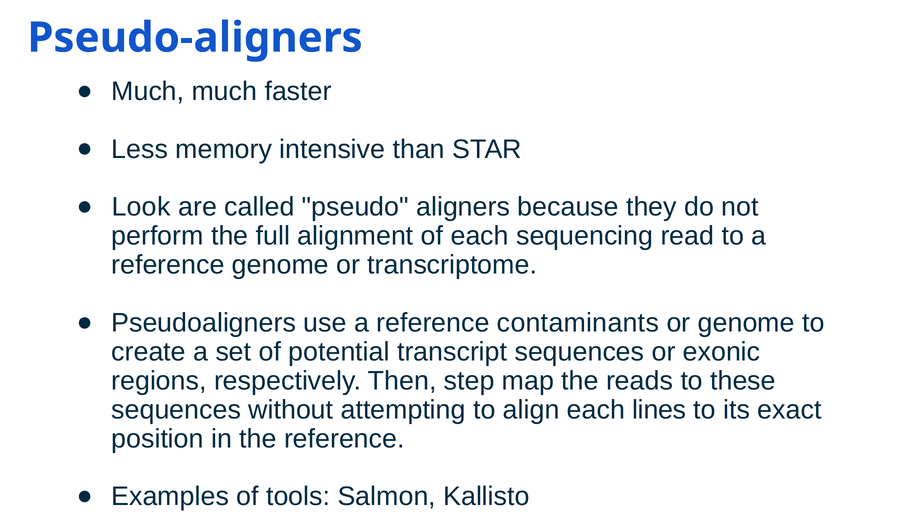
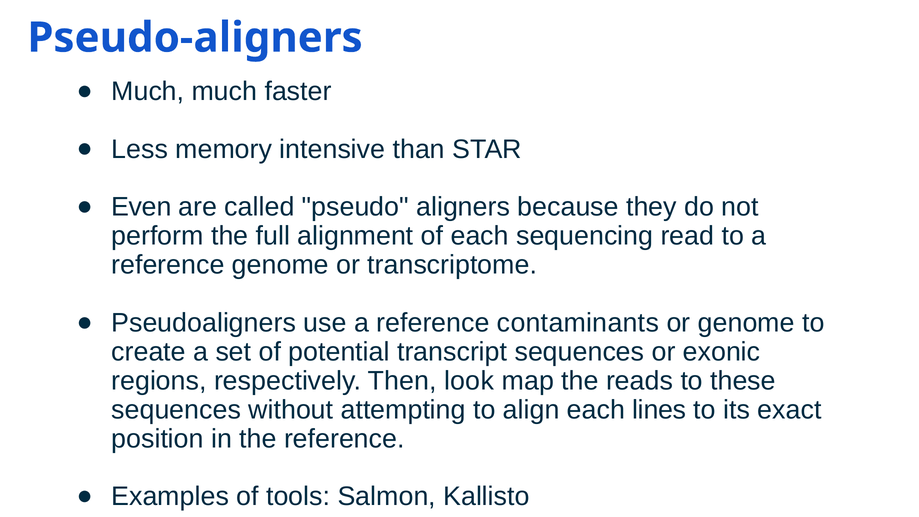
Look: Look -> Even
step: step -> look
